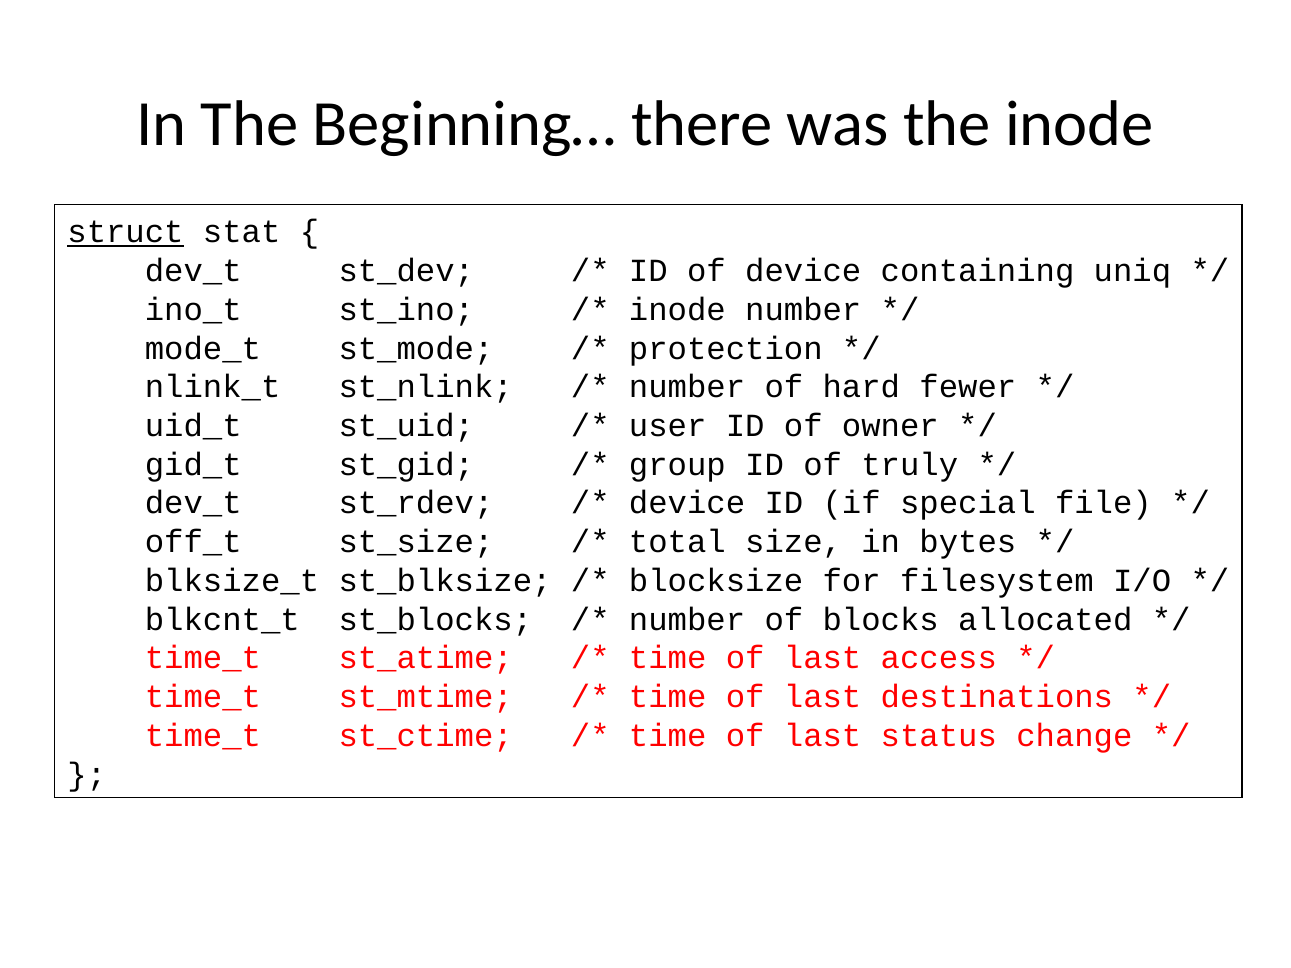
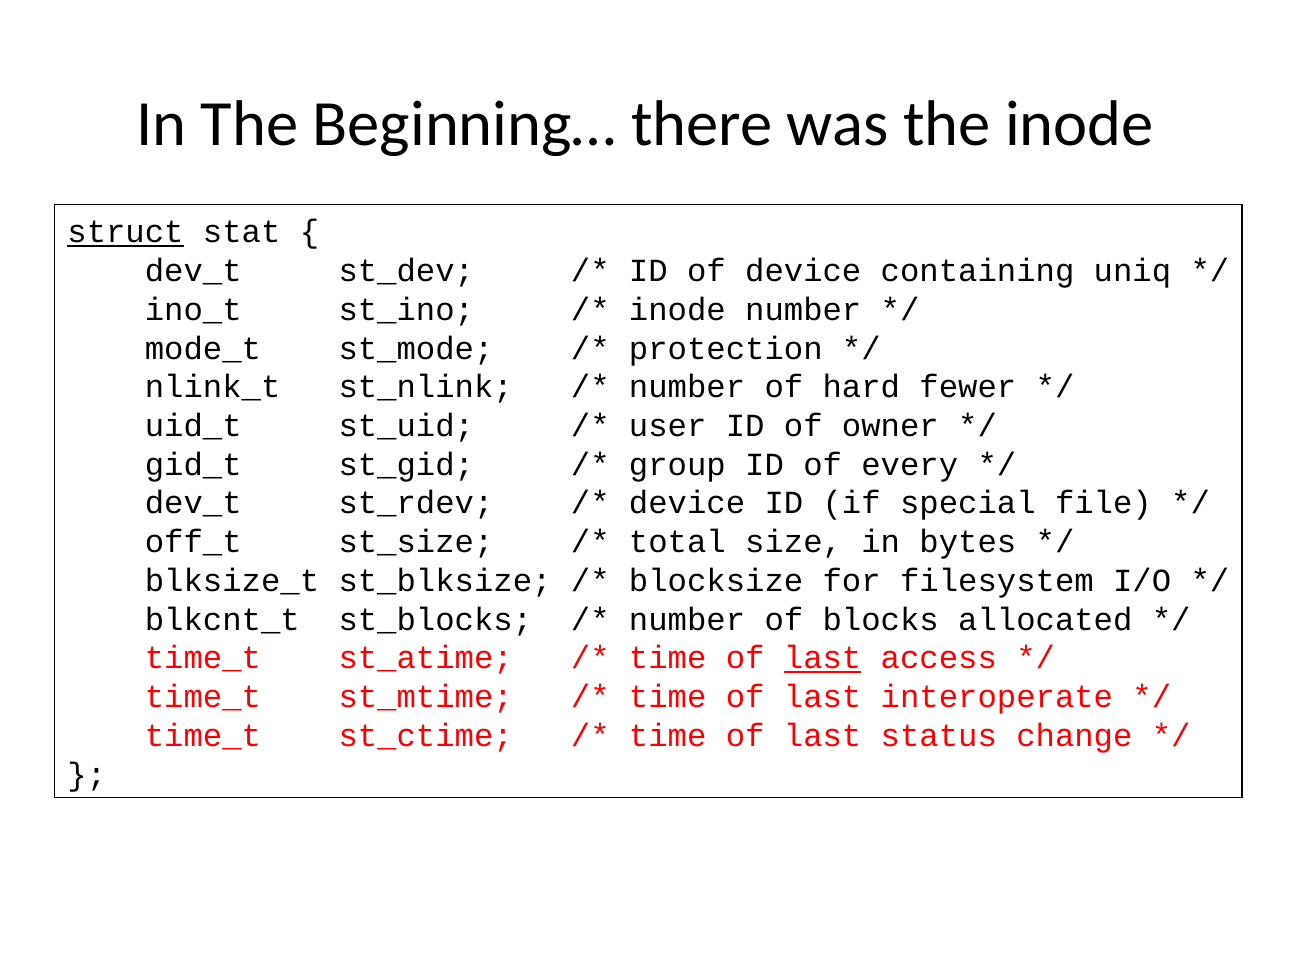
truly: truly -> every
last at (823, 658) underline: none -> present
destinations: destinations -> interoperate
